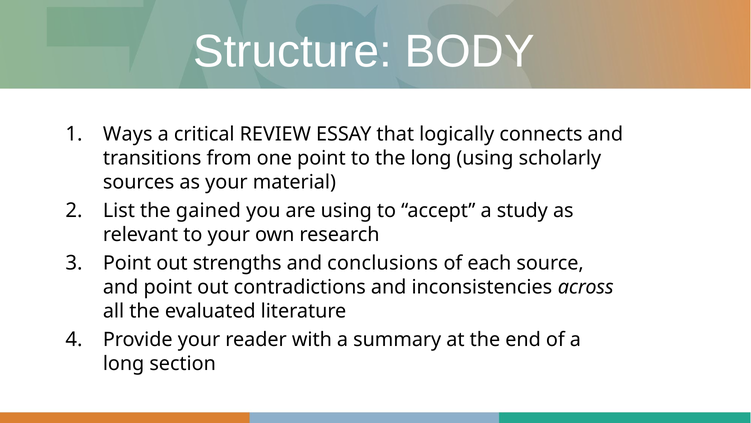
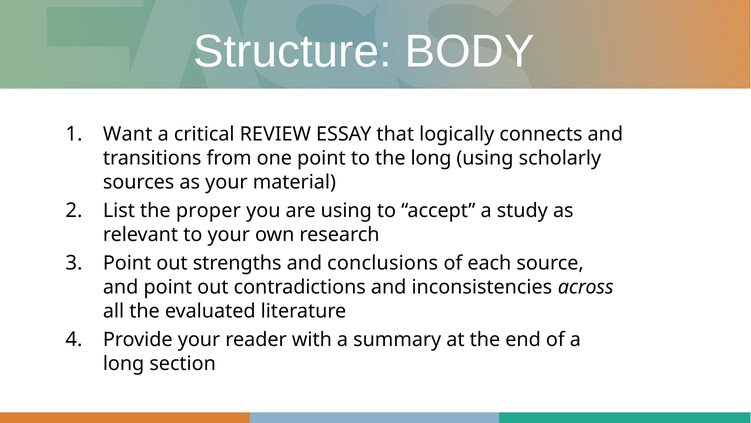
Ways: Ways -> Want
gained: gained -> proper
